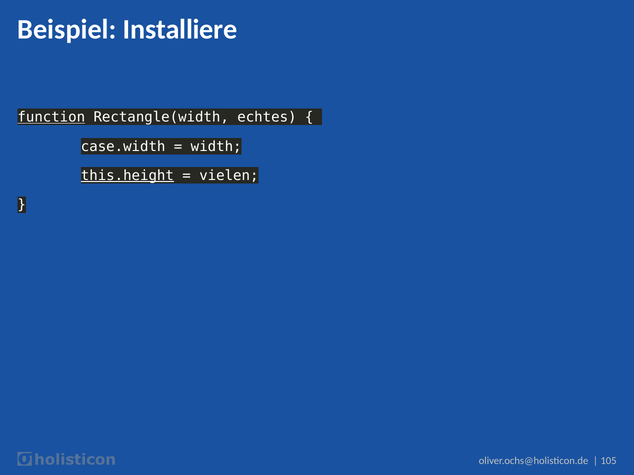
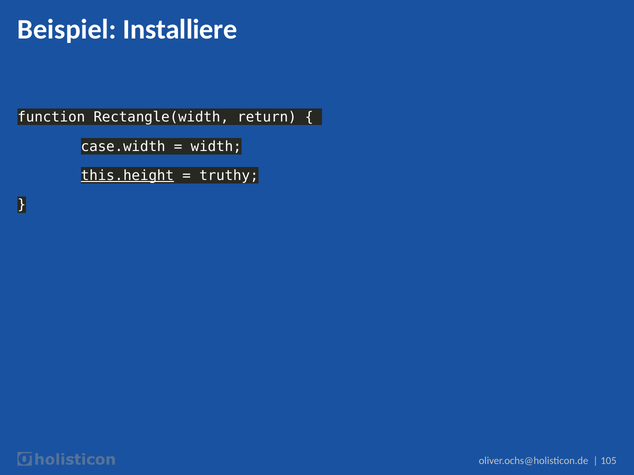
function underline: present -> none
echtes: echtes -> return
vielen: vielen -> truthy
